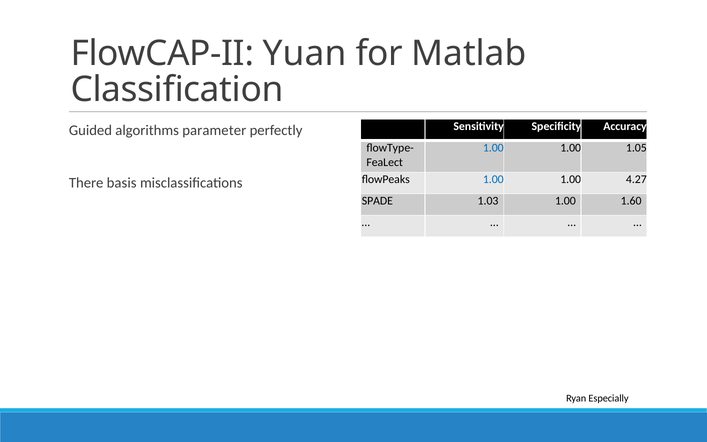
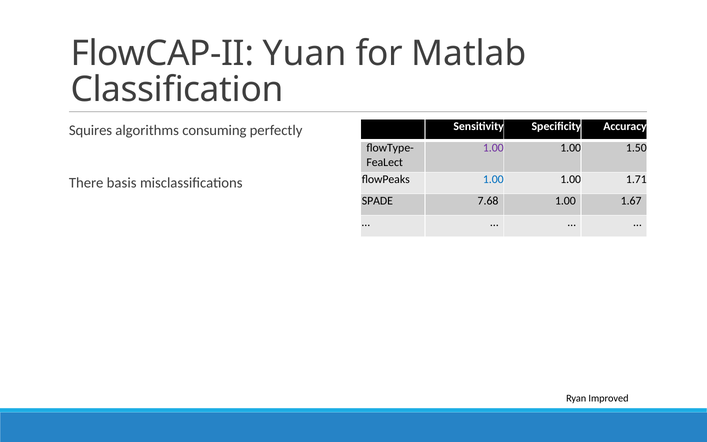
Guided: Guided -> Squires
parameter: parameter -> consuming
1.00 at (493, 148) colour: blue -> purple
1.05: 1.05 -> 1.50
4.27: 4.27 -> 1.71
1.03: 1.03 -> 7.68
1.60: 1.60 -> 1.67
Especially: Especially -> Improved
